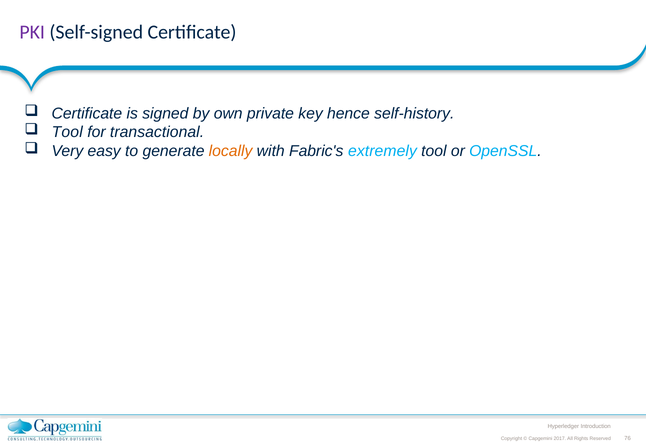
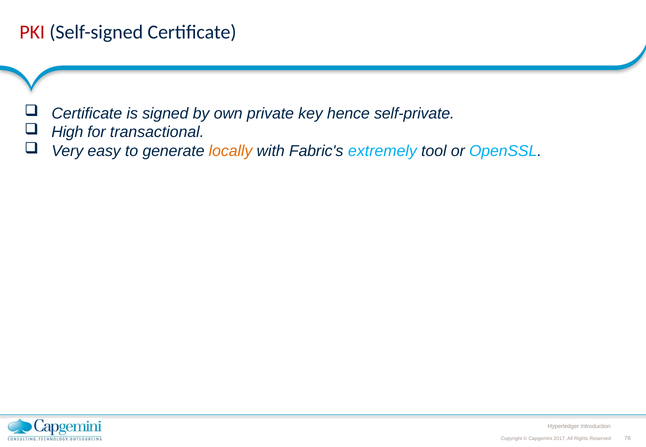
PKI colour: purple -> red
self-history: self-history -> self-private
Tool at (67, 132): Tool -> High
